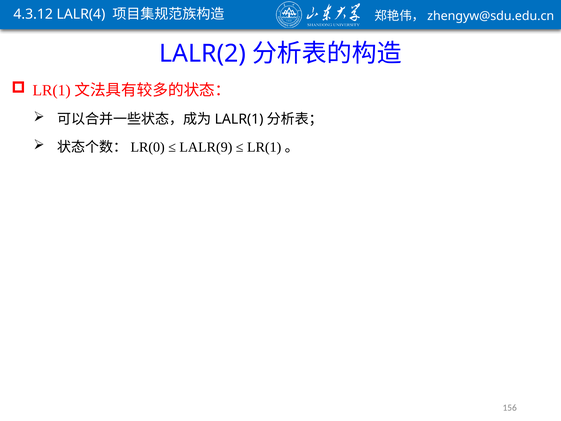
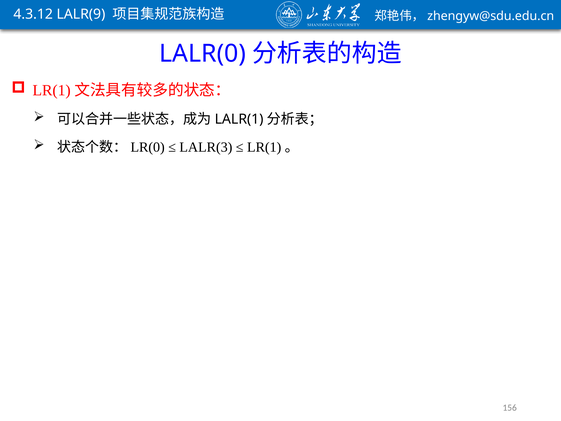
LALR(4: LALR(4 -> LALR(9
LALR(2: LALR(2 -> LALR(0
LALR(9: LALR(9 -> LALR(3
